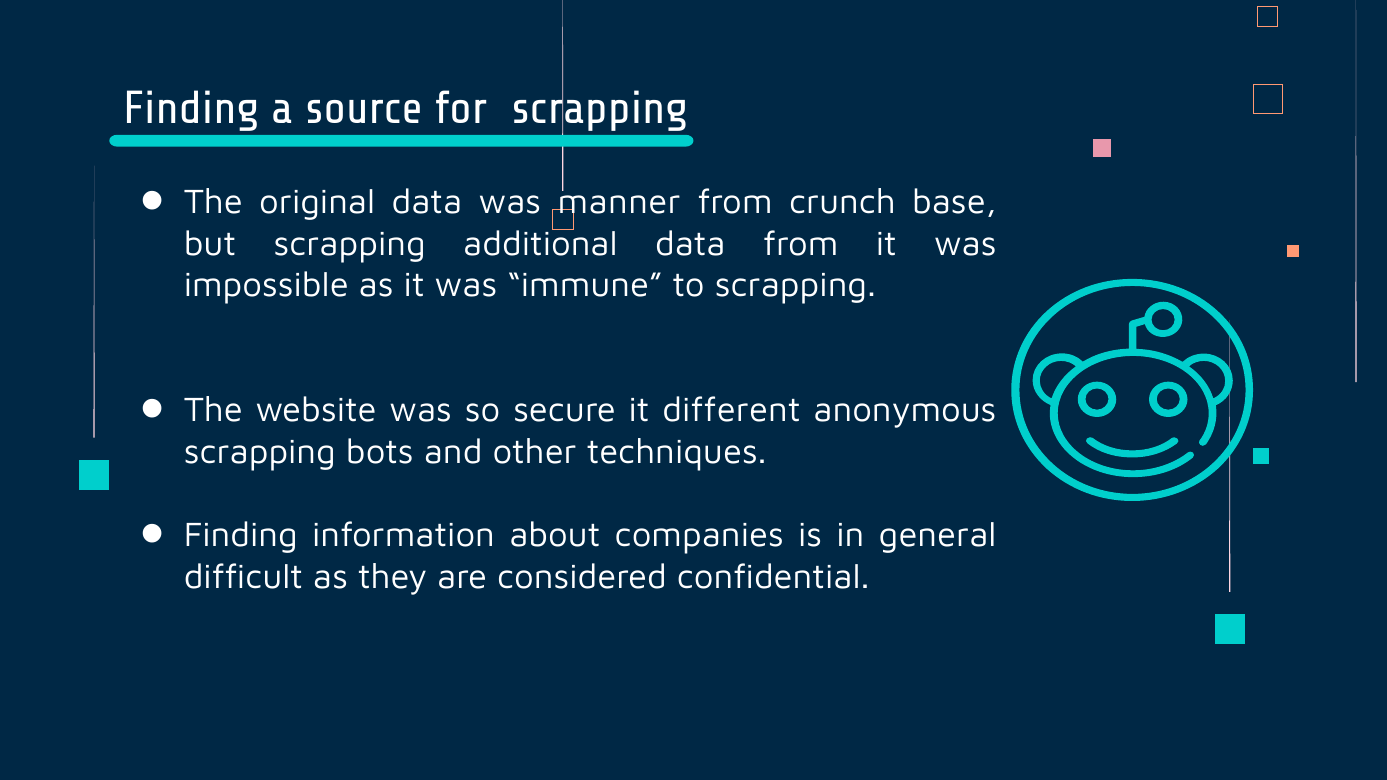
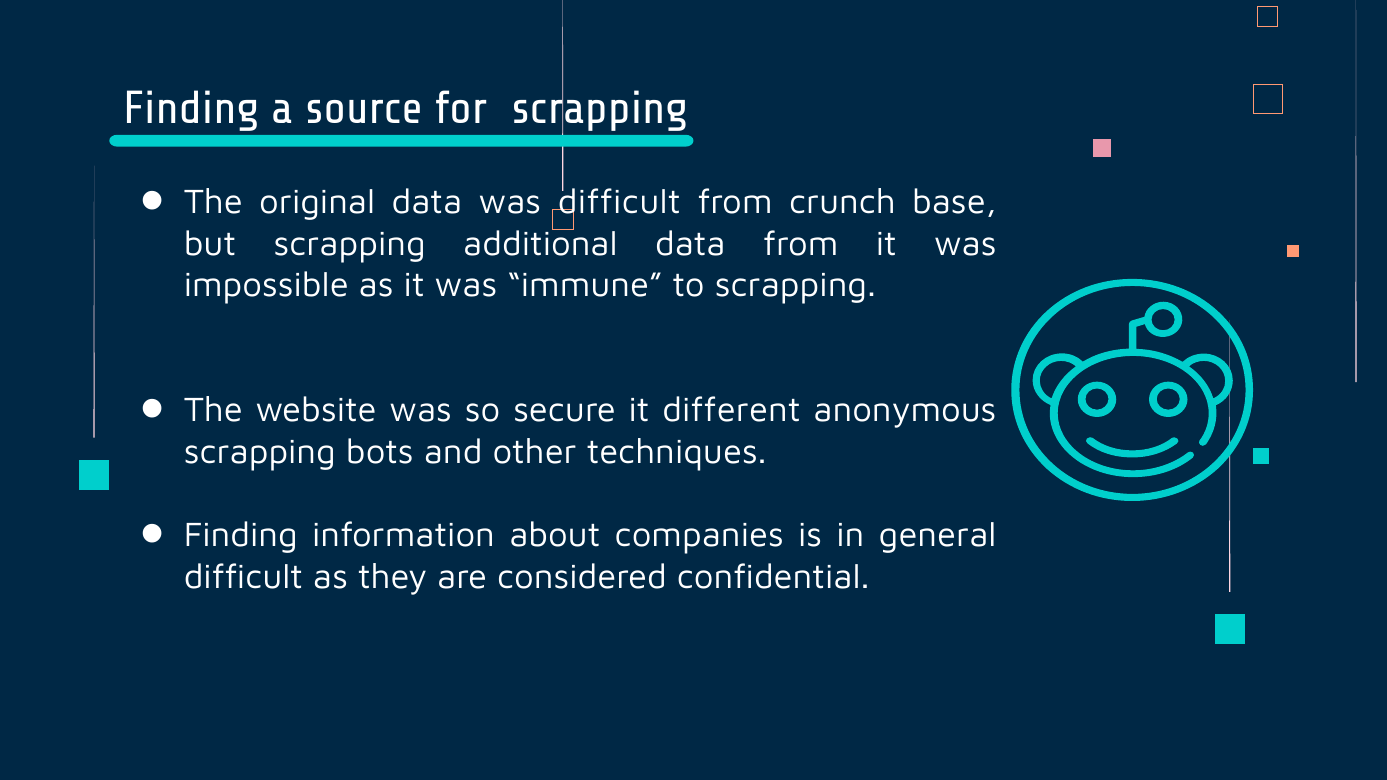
was manner: manner -> difficult
